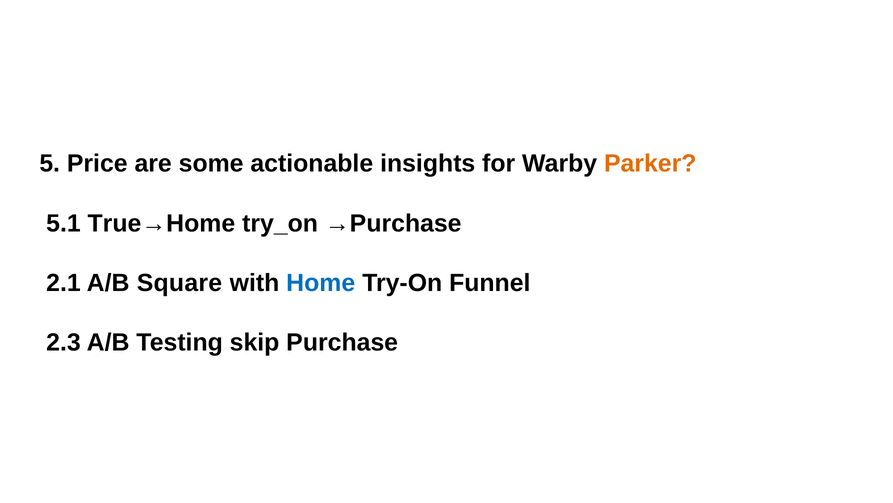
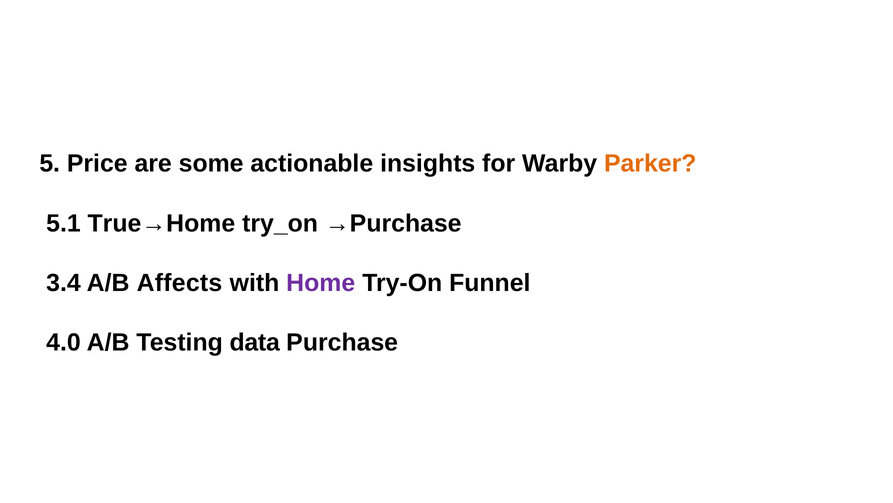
2.1: 2.1 -> 3.4
Square: Square -> Affects
Home colour: blue -> purple
2.3: 2.3 -> 4.0
skip: skip -> data
